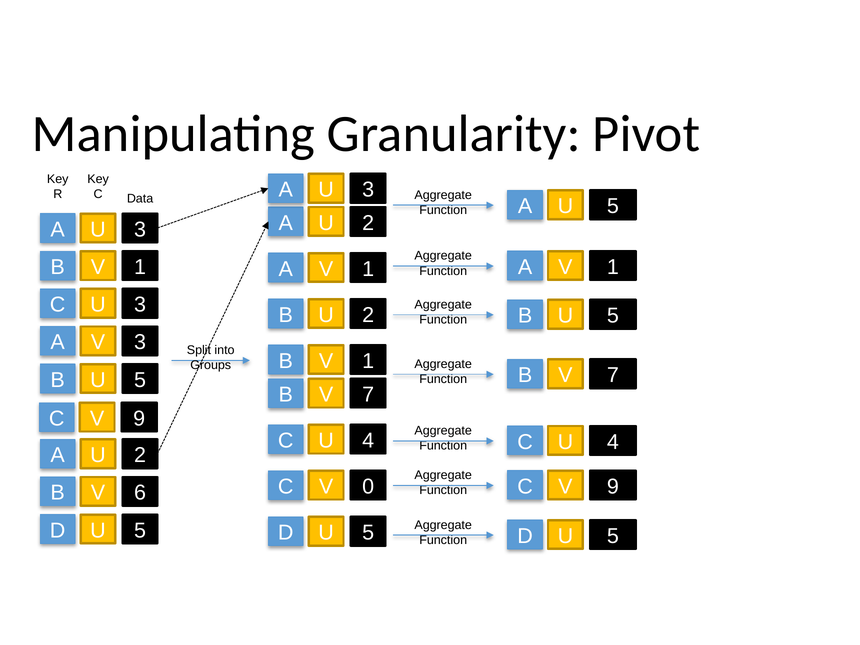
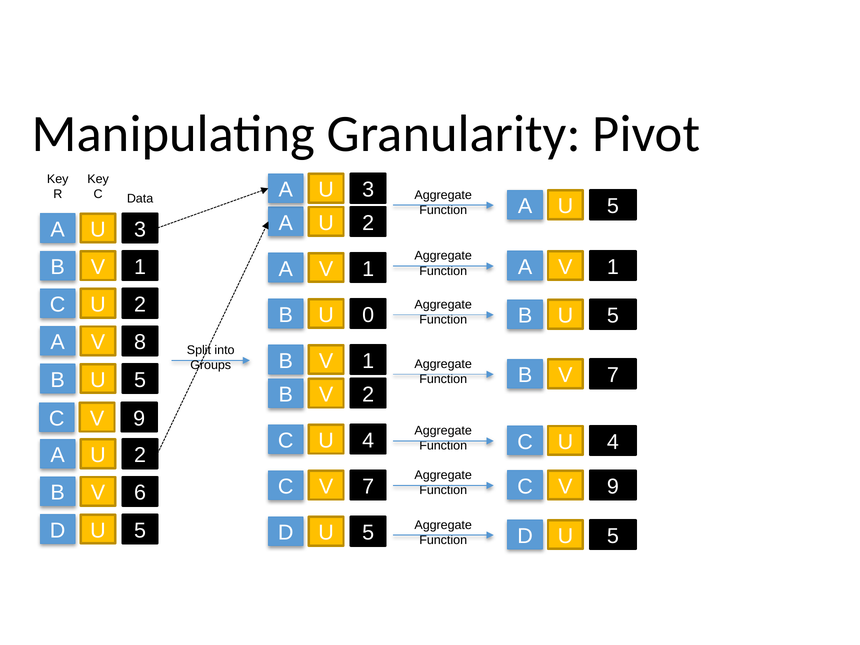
C 3: 3 -> 2
B 2: 2 -> 0
3 at (140, 342): 3 -> 8
7 at (368, 395): 7 -> 2
C 0: 0 -> 7
